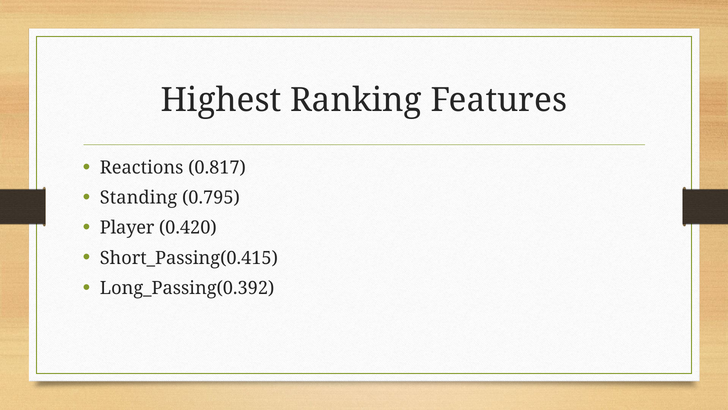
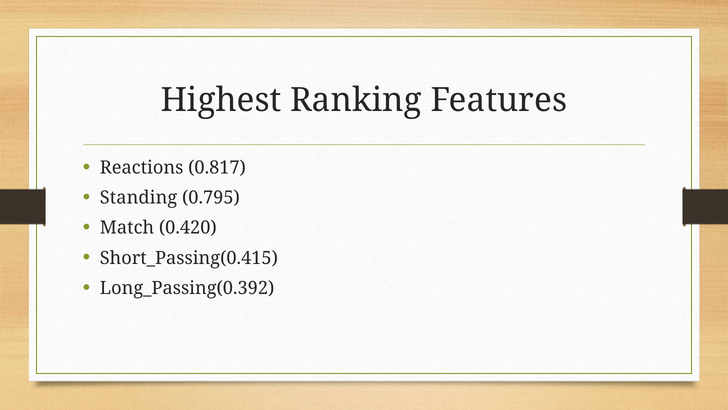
Player: Player -> Match
